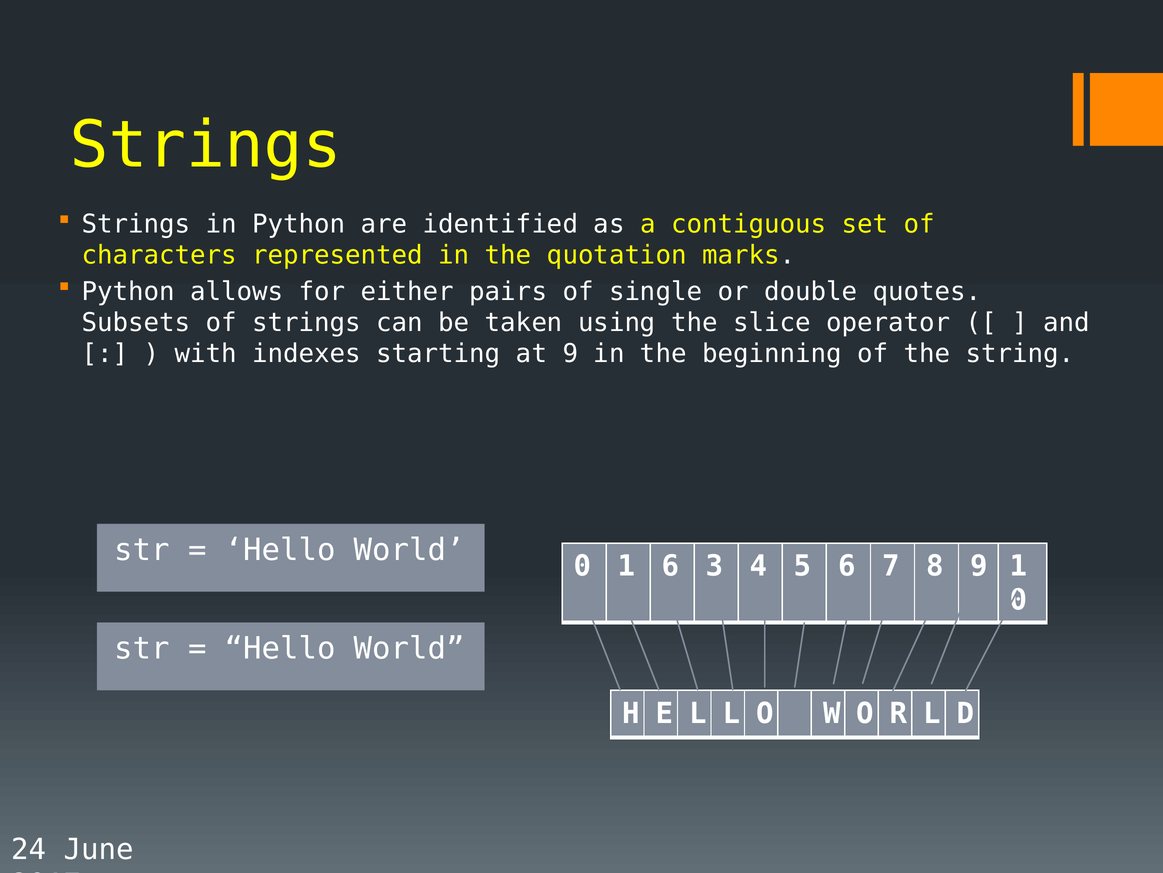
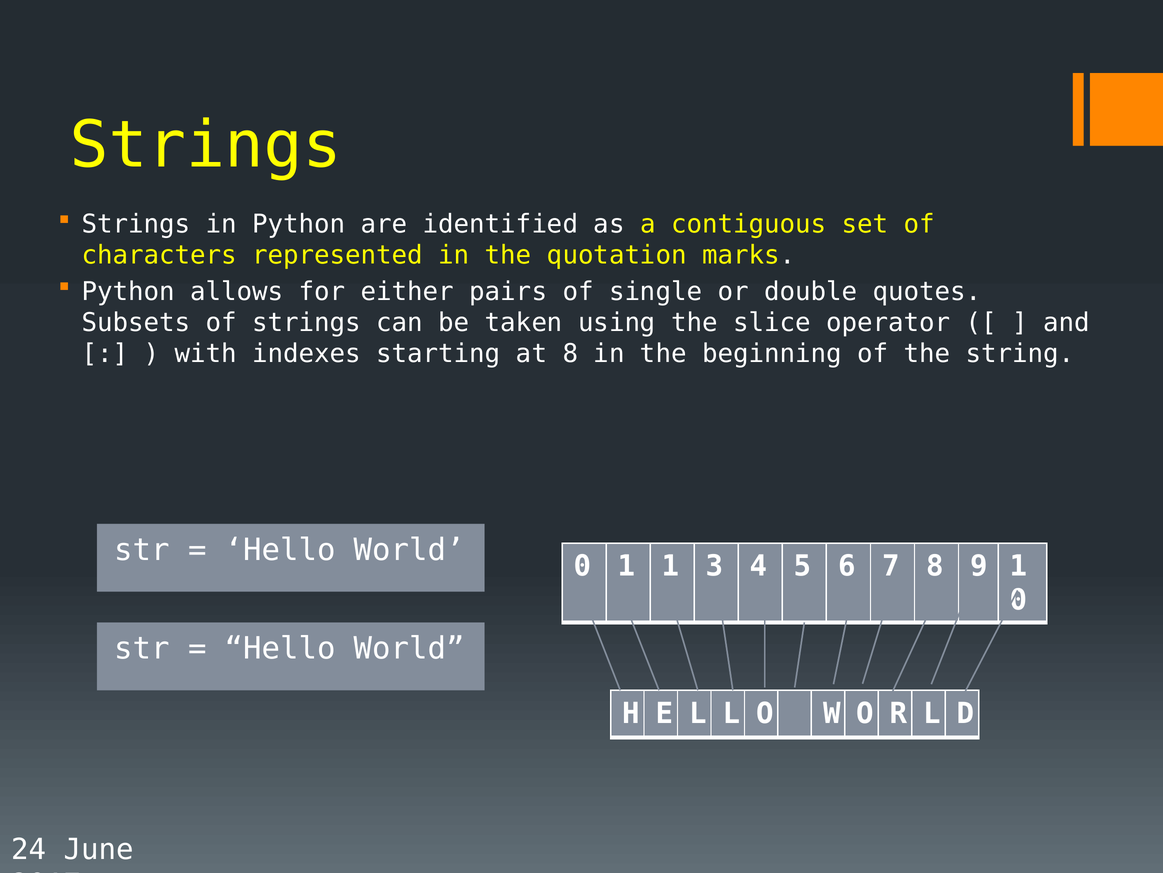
at 9: 9 -> 8
1 6: 6 -> 1
